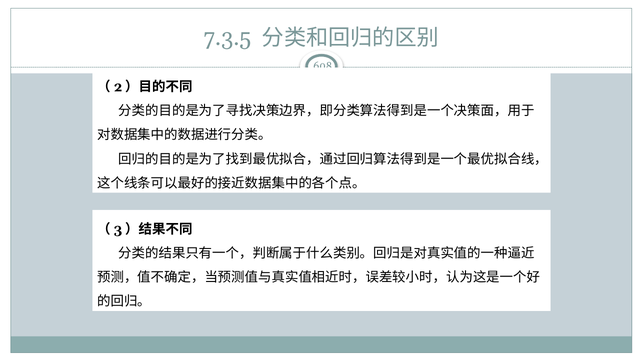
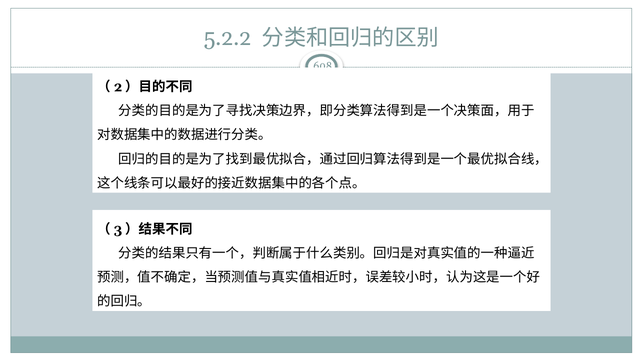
7.3.5: 7.3.5 -> 5.2.2
